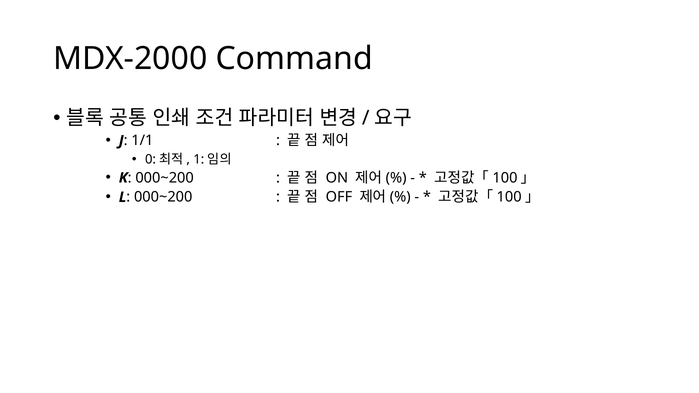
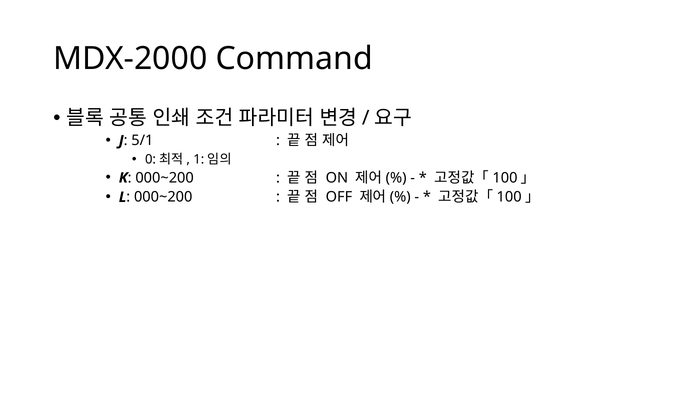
1/1: 1/1 -> 5/1
